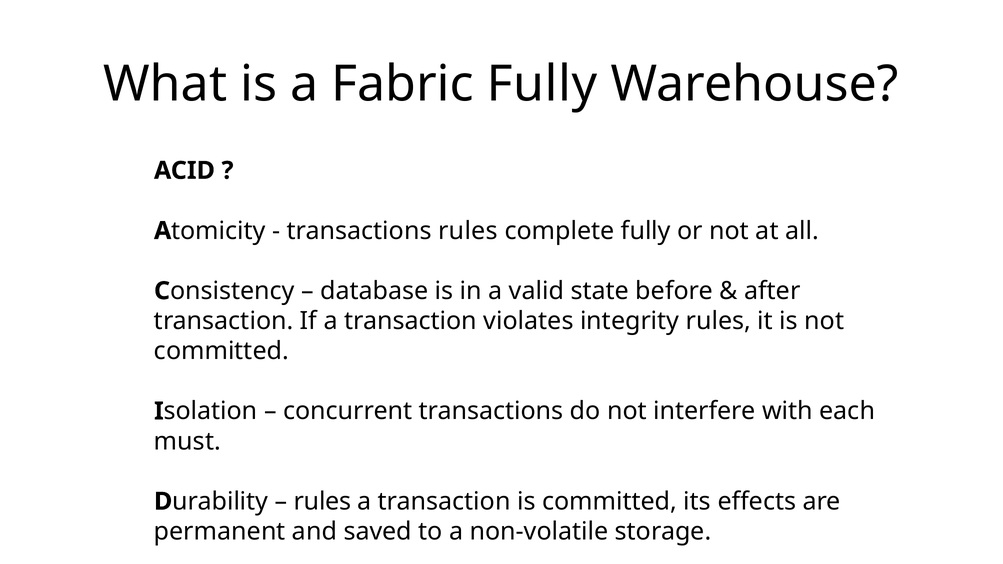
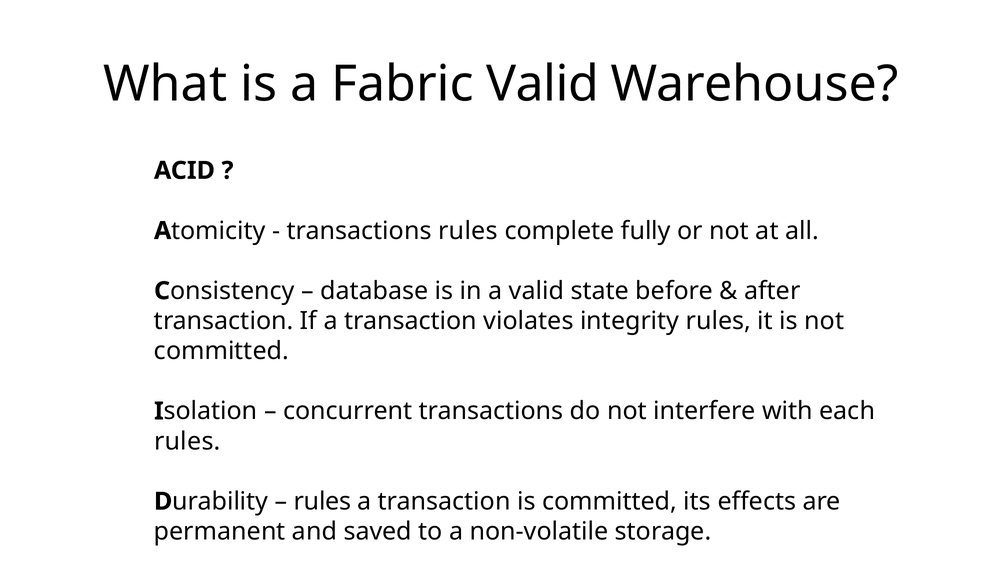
Fabric Fully: Fully -> Valid
must at (187, 441): must -> rules
